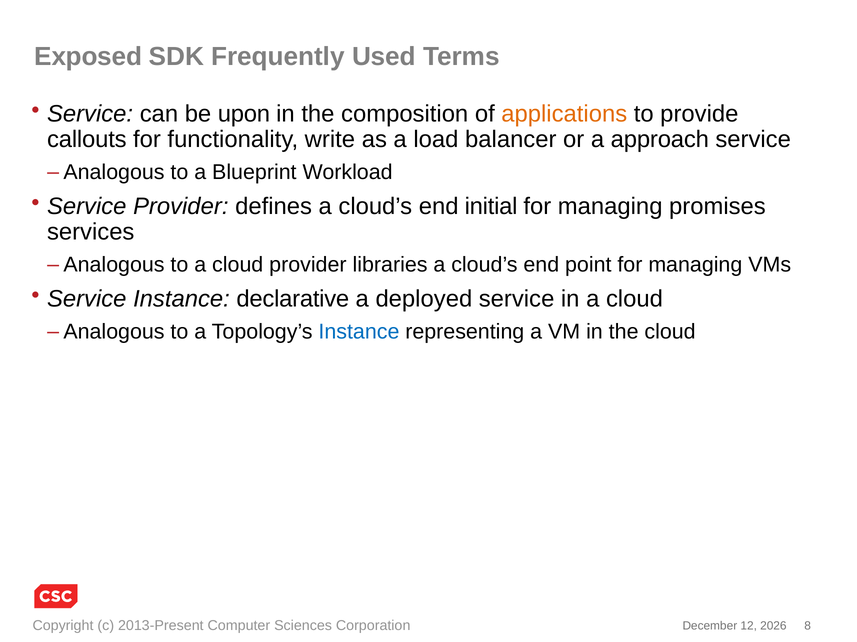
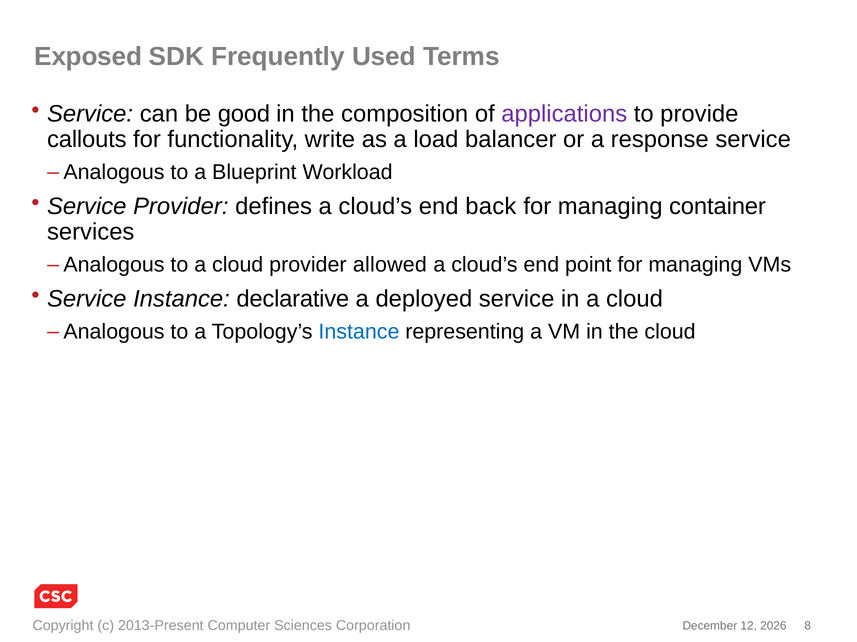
upon: upon -> good
applications colour: orange -> purple
approach: approach -> response
initial: initial -> back
promises: promises -> container
libraries: libraries -> allowed
